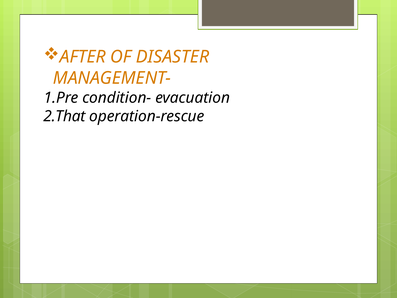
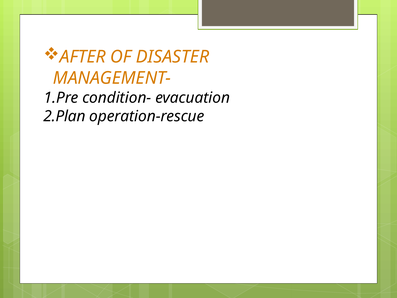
2.That: 2.That -> 2.Plan
